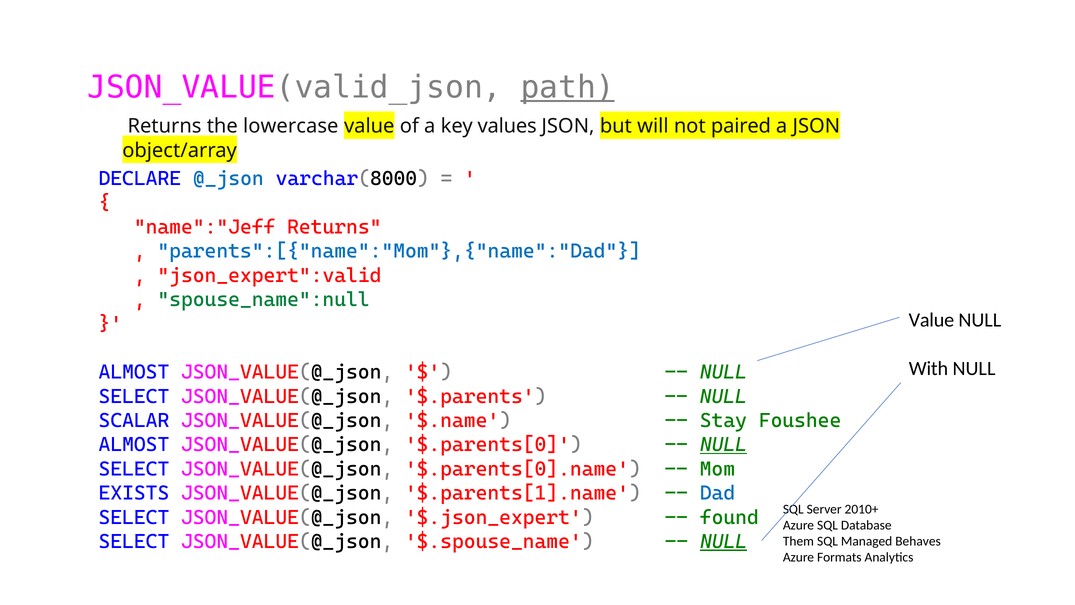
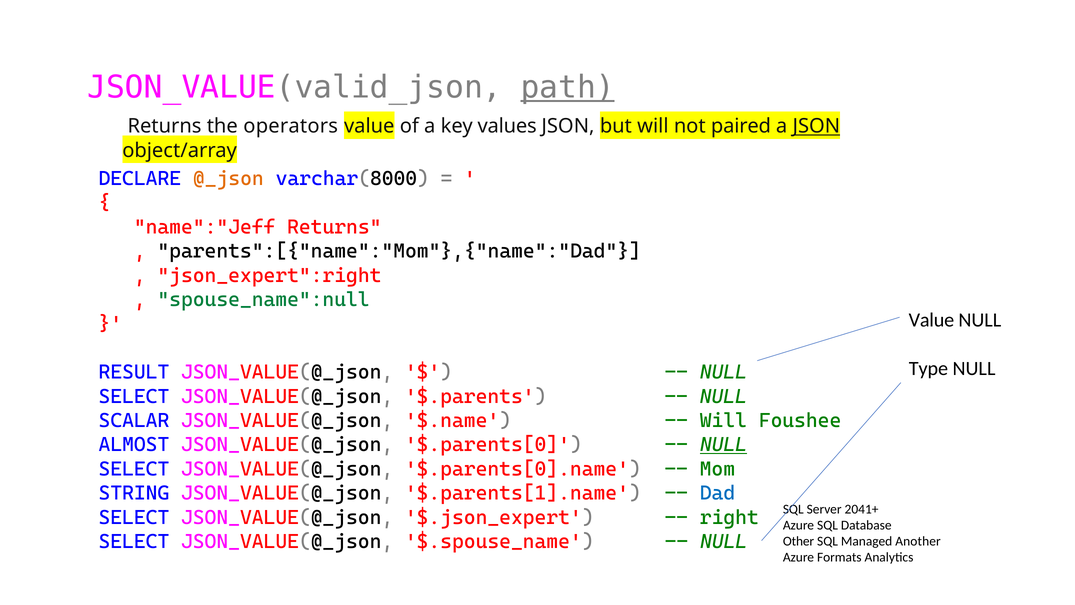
lowercase: lowercase -> operators
JSON at (816, 126) underline: none -> present
@_json colour: blue -> orange
parents":[{"name":"Mom"},{"name":"Dad colour: blue -> black
json_expert":valid: json_expert":valid -> json_expert":right
With: With -> Type
ALMOST at (134, 372): ALMOST -> RESULT
Stay at (723, 420): Stay -> Will
EXISTS: EXISTS -> STRING
2010+: 2010+ -> 2041+
found: found -> right
NULL at (724, 541) underline: present -> none
Them: Them -> Other
Behaves: Behaves -> Another
